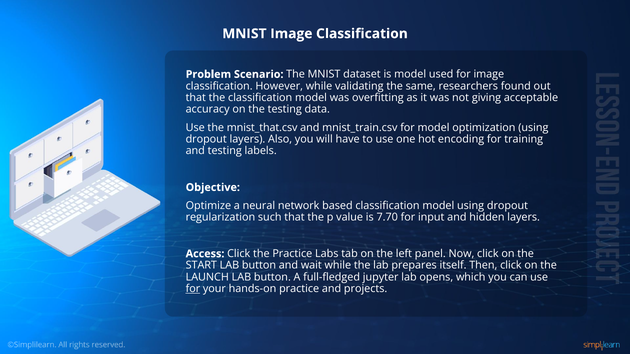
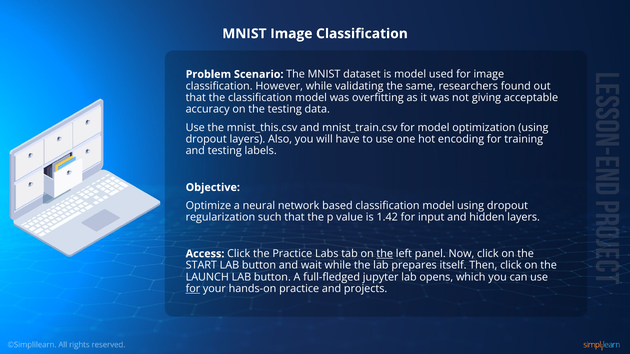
mnist_that.csv: mnist_that.csv -> mnist_this.csv
7.70: 7.70 -> 1.42
the at (385, 254) underline: none -> present
